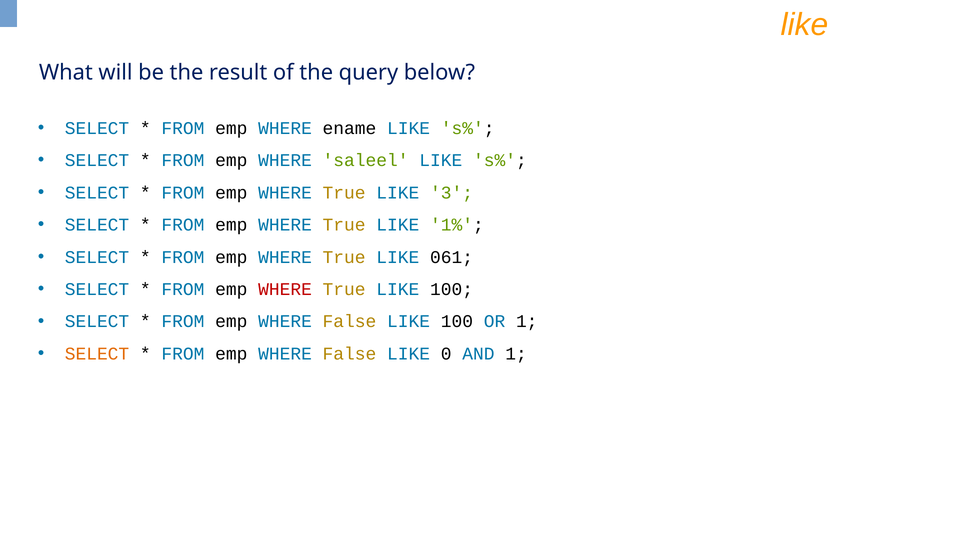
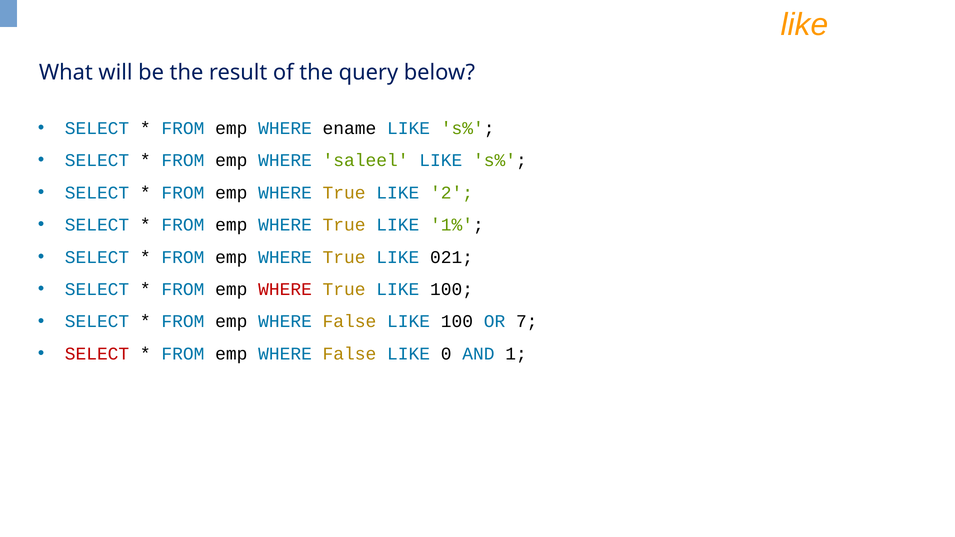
3: 3 -> 2
061: 061 -> 021
OR 1: 1 -> 7
SELECT at (97, 354) colour: orange -> red
